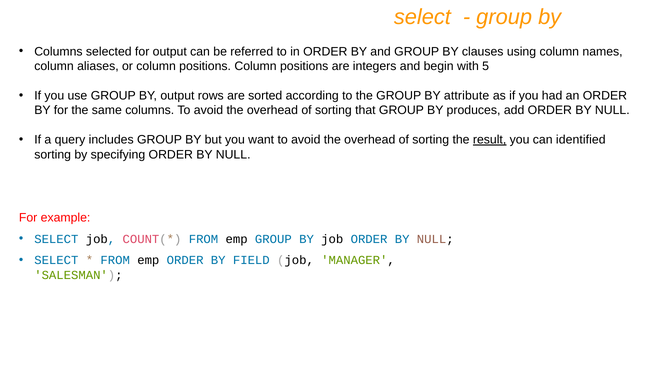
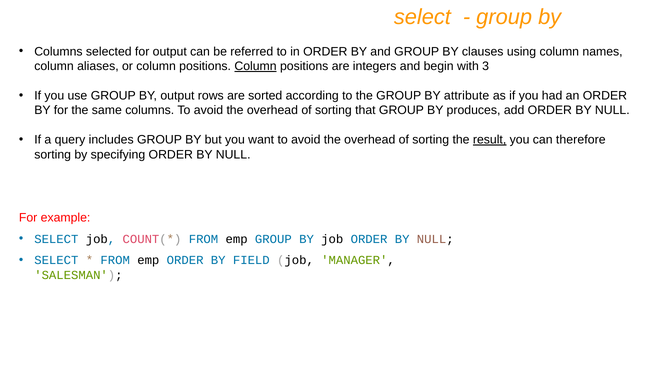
Column at (256, 66) underline: none -> present
5: 5 -> 3
identified: identified -> therefore
